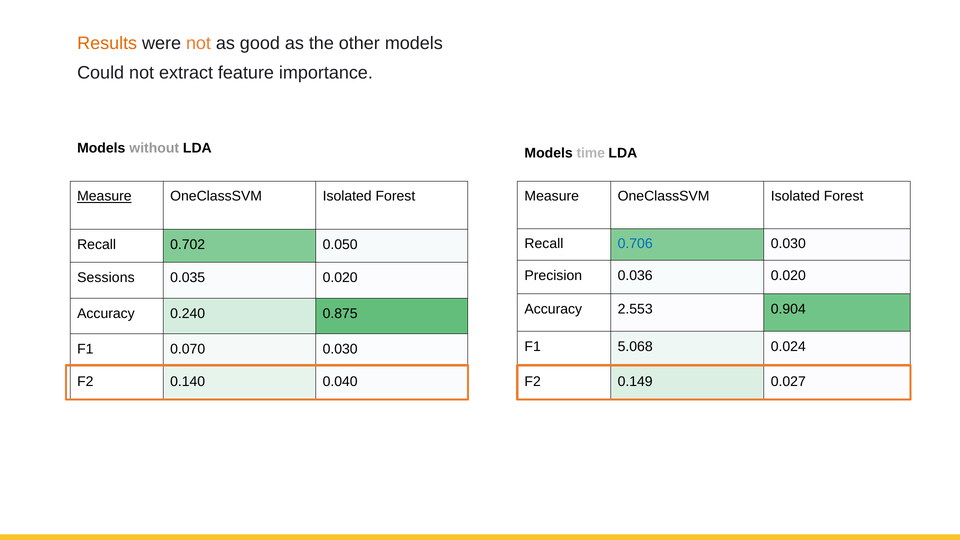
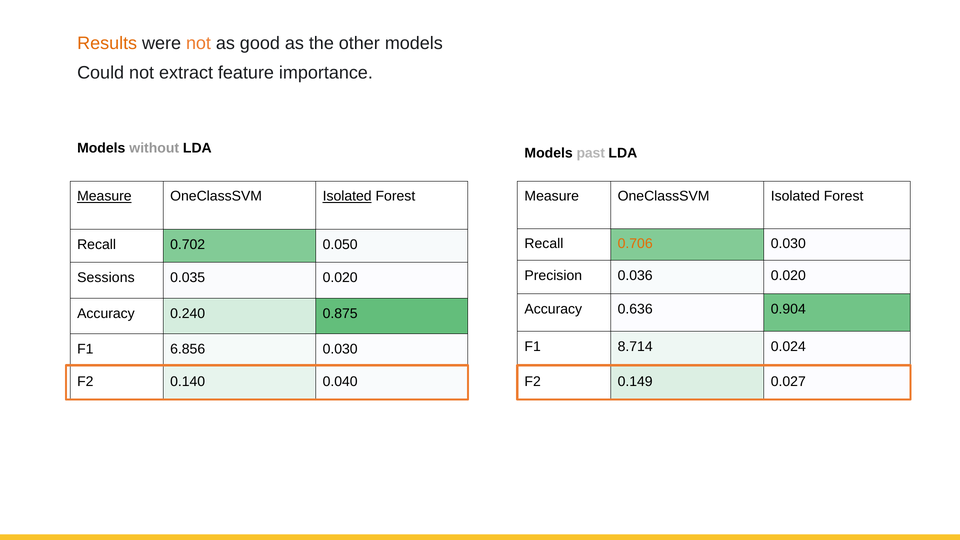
time: time -> past
Isolated at (347, 196) underline: none -> present
0.706 colour: blue -> orange
2.553: 2.553 -> 0.636
5.068: 5.068 -> 8.714
0.070: 0.070 -> 6.856
